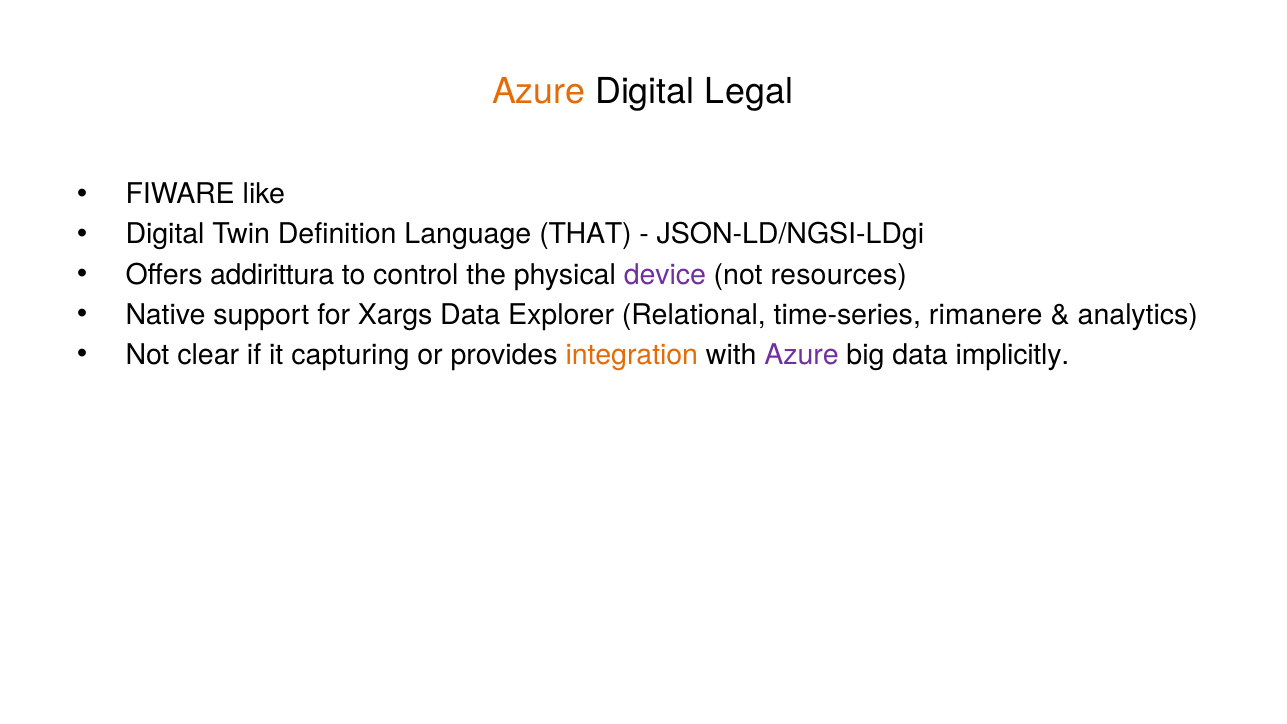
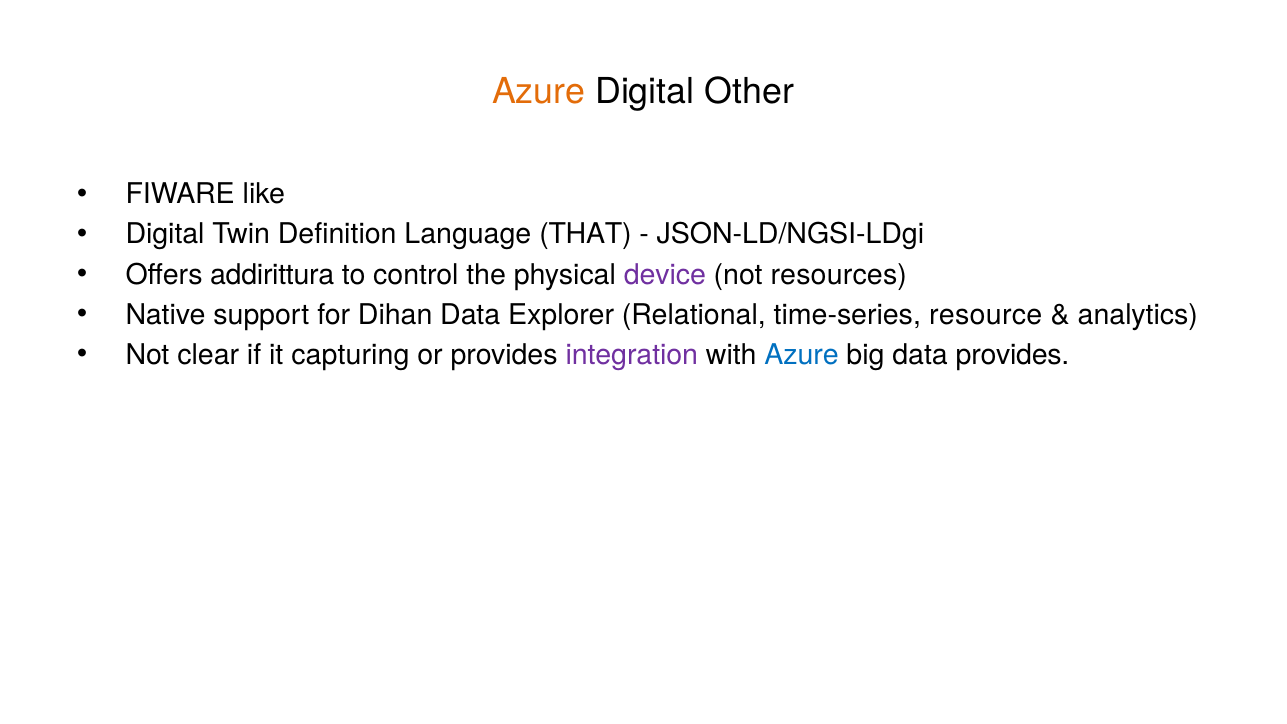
Legal: Legal -> Other
Xargs: Xargs -> Dihan
rimanere: rimanere -> resource
integration colour: orange -> purple
Azure at (802, 355) colour: purple -> blue
data implicitly: implicitly -> provides
